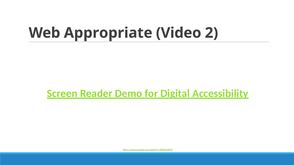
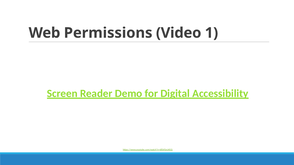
Appropriate: Appropriate -> Permissions
2: 2 -> 1
